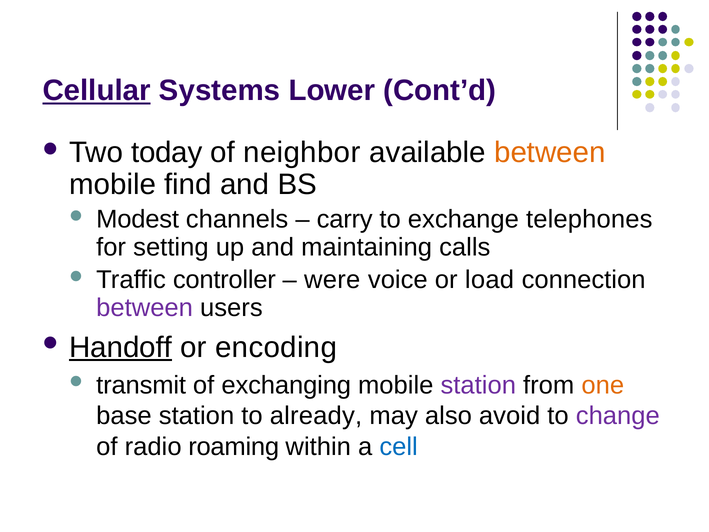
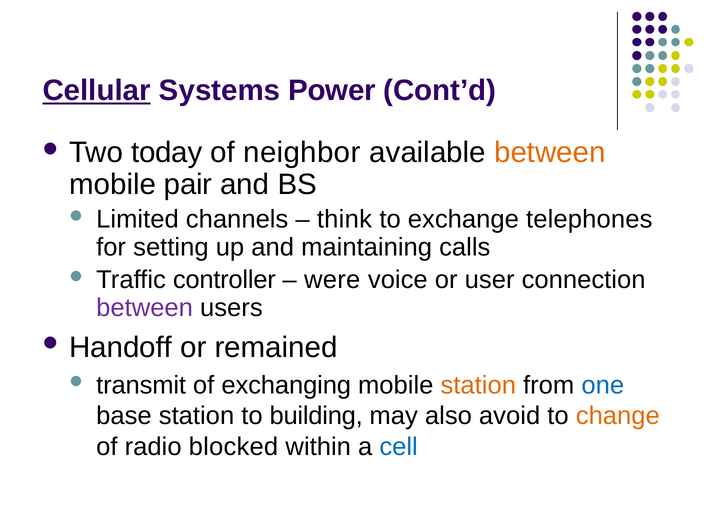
Lower: Lower -> Power
find: find -> pair
Modest: Modest -> Limited
carry: carry -> think
load: load -> user
Handoff underline: present -> none
encoding: encoding -> remained
station at (478, 385) colour: purple -> orange
one colour: orange -> blue
already: already -> building
change colour: purple -> orange
roaming: roaming -> blocked
